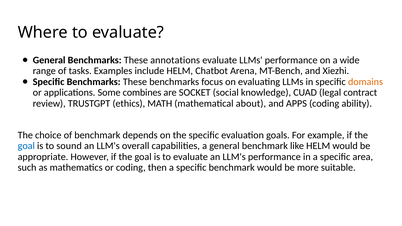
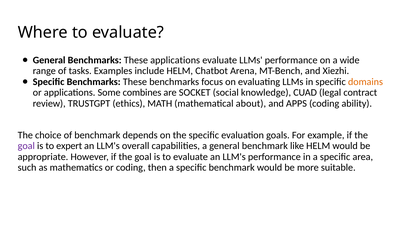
These annotations: annotations -> applications
goal at (26, 146) colour: blue -> purple
sound: sound -> expert
